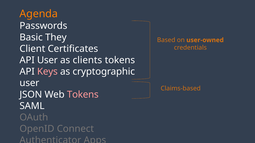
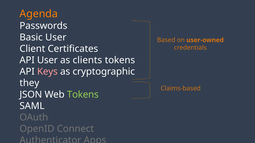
Basic They: They -> User
user at (29, 83): user -> they
Tokens at (83, 95) colour: pink -> light green
